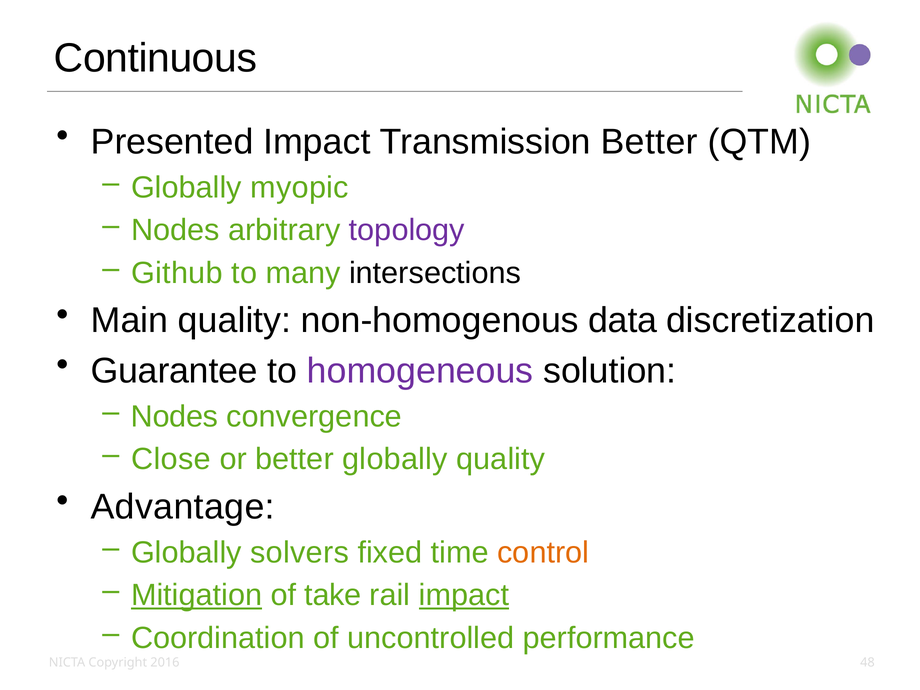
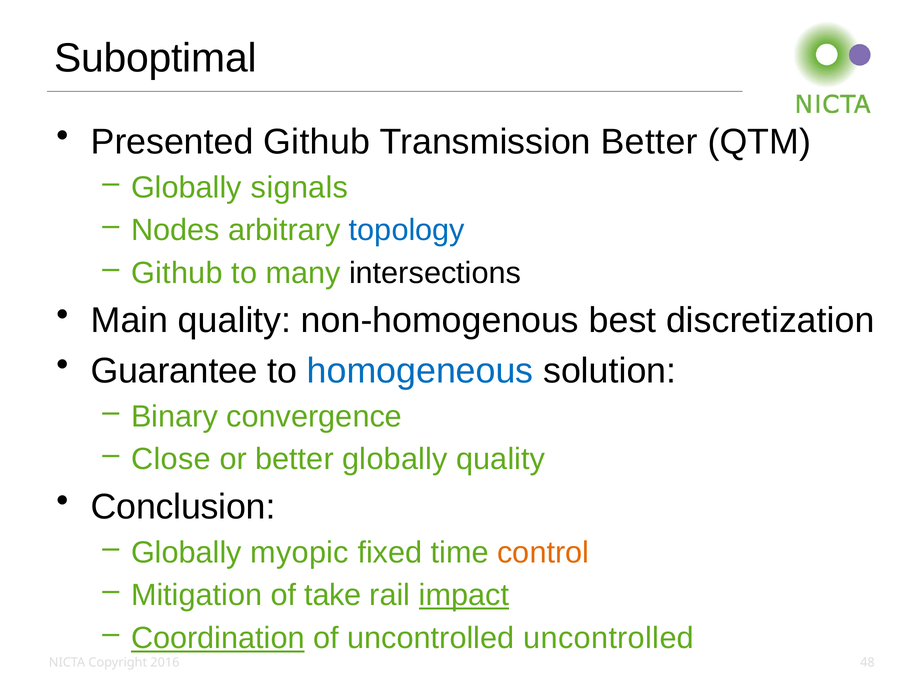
Continuous: Continuous -> Suboptimal
Presented Impact: Impact -> Github
myopic: myopic -> signals
topology colour: purple -> blue
data: data -> best
homogeneous colour: purple -> blue
Nodes at (175, 416): Nodes -> Binary
Advantage: Advantage -> Conclusion
solvers: solvers -> myopic
Mitigation underline: present -> none
Coordination underline: none -> present
uncontrolled performance: performance -> uncontrolled
